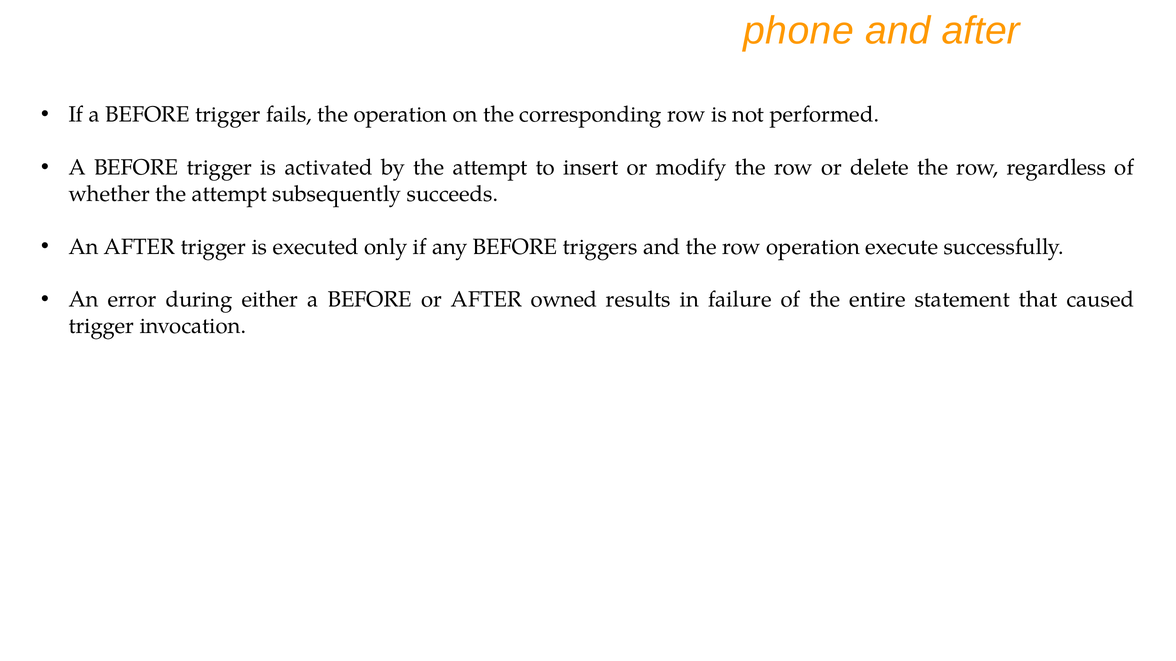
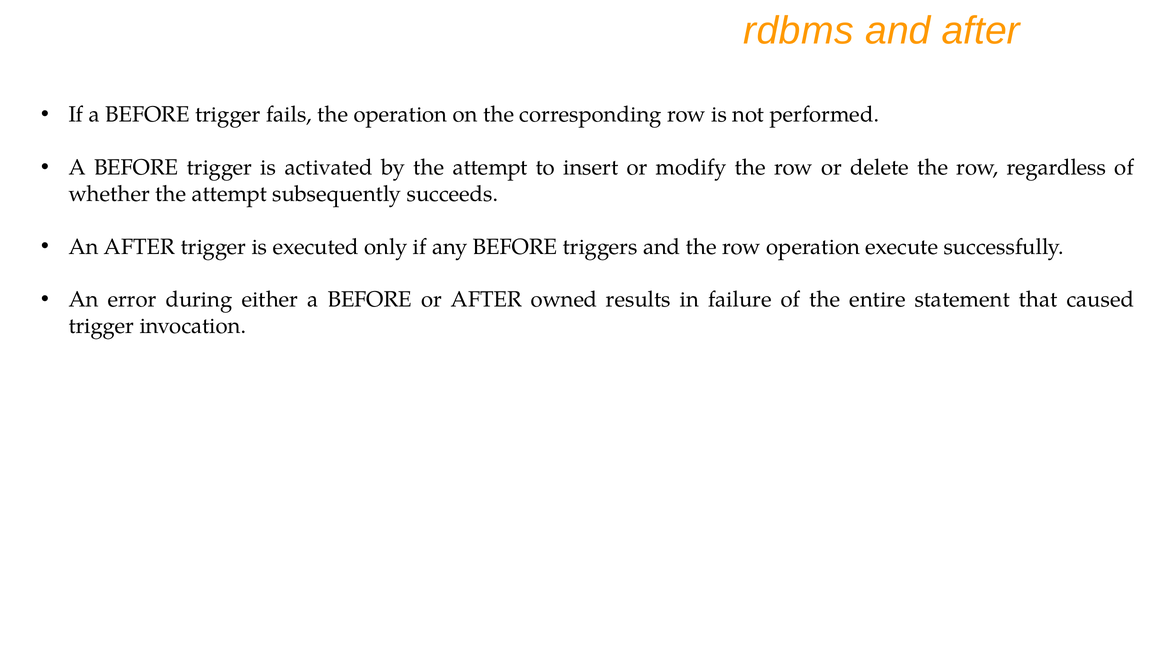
phone: phone -> rdbms
